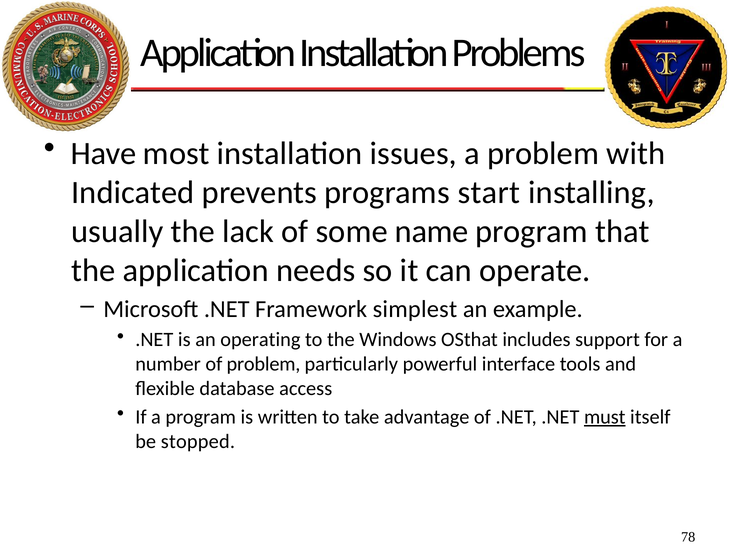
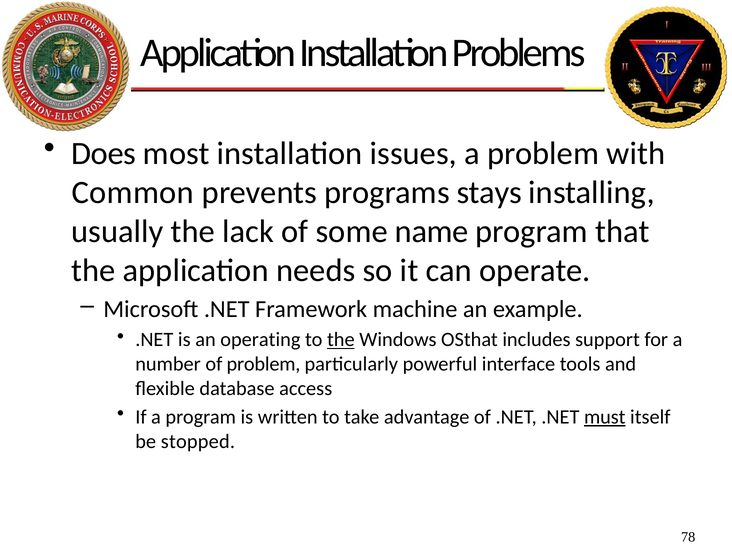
Have: Have -> Does
Indicated: Indicated -> Common
start: start -> stays
simplest: simplest -> machine
the at (341, 340) underline: none -> present
